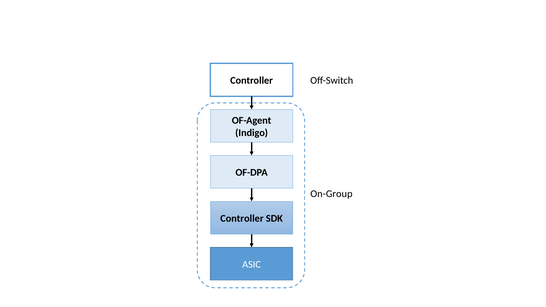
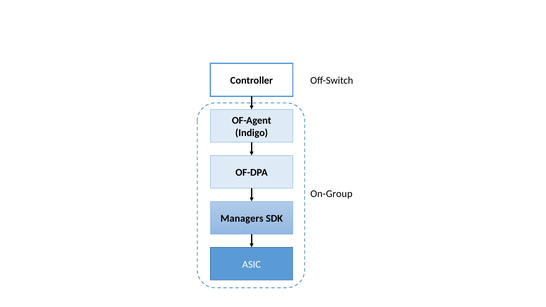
Controller at (242, 219): Controller -> Managers
